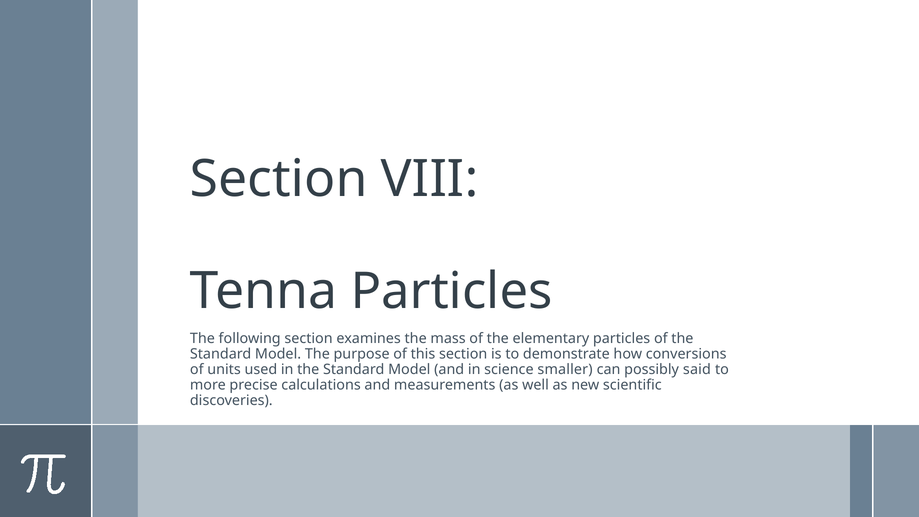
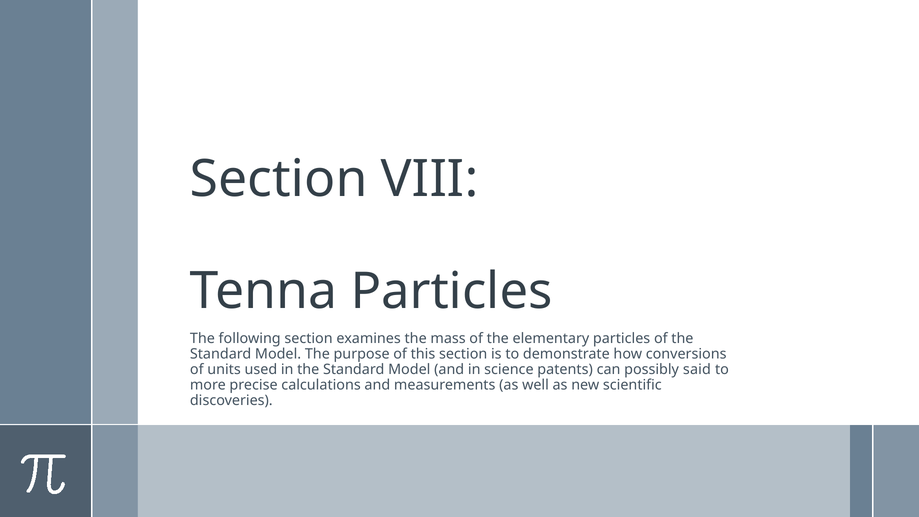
smaller: smaller -> patents
